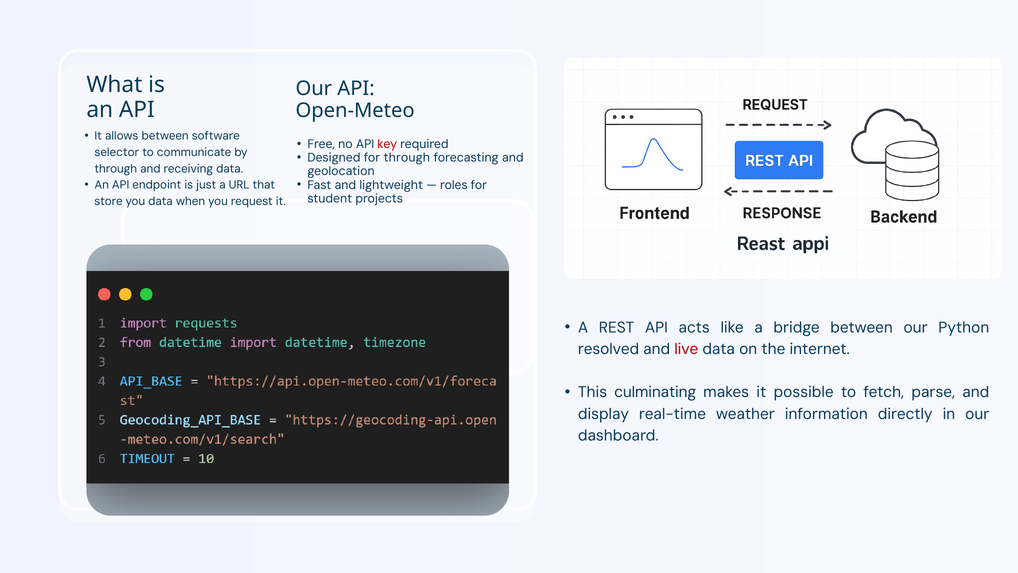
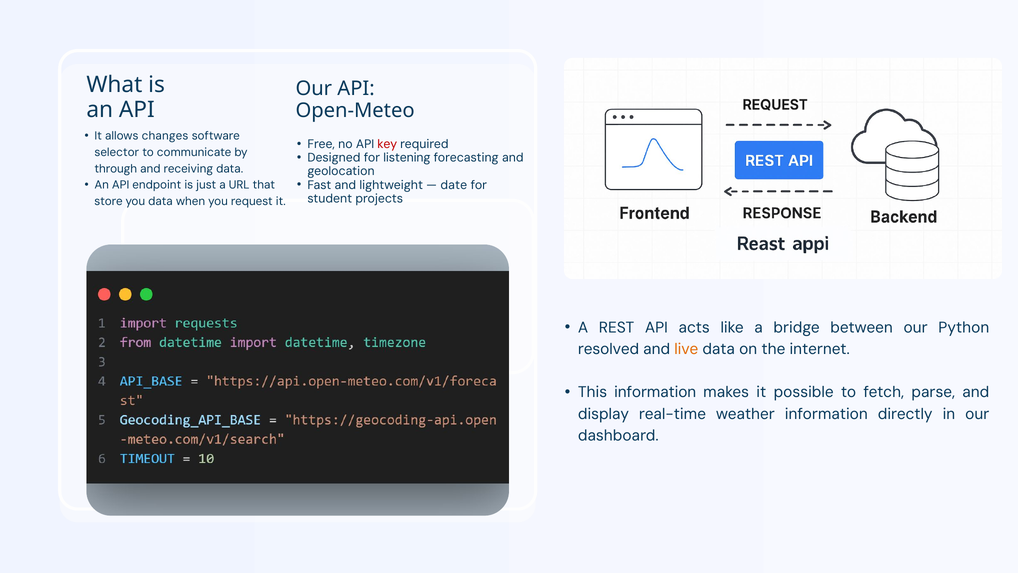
allows between: between -> changes
for through: through -> listening
roles: roles -> date
live colour: red -> orange
This culminating: culminating -> information
